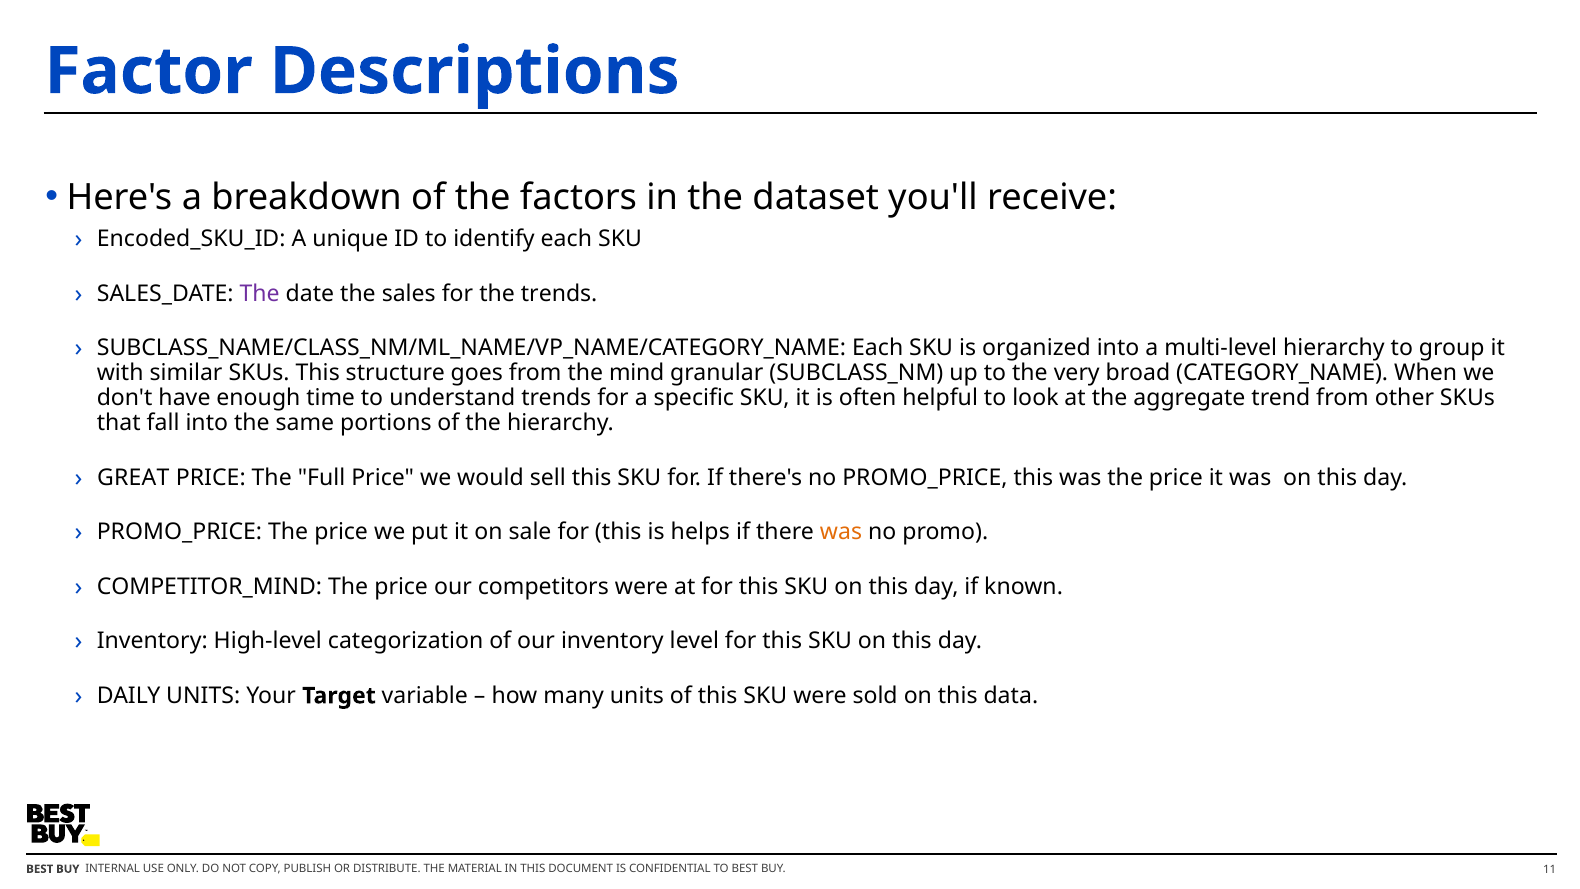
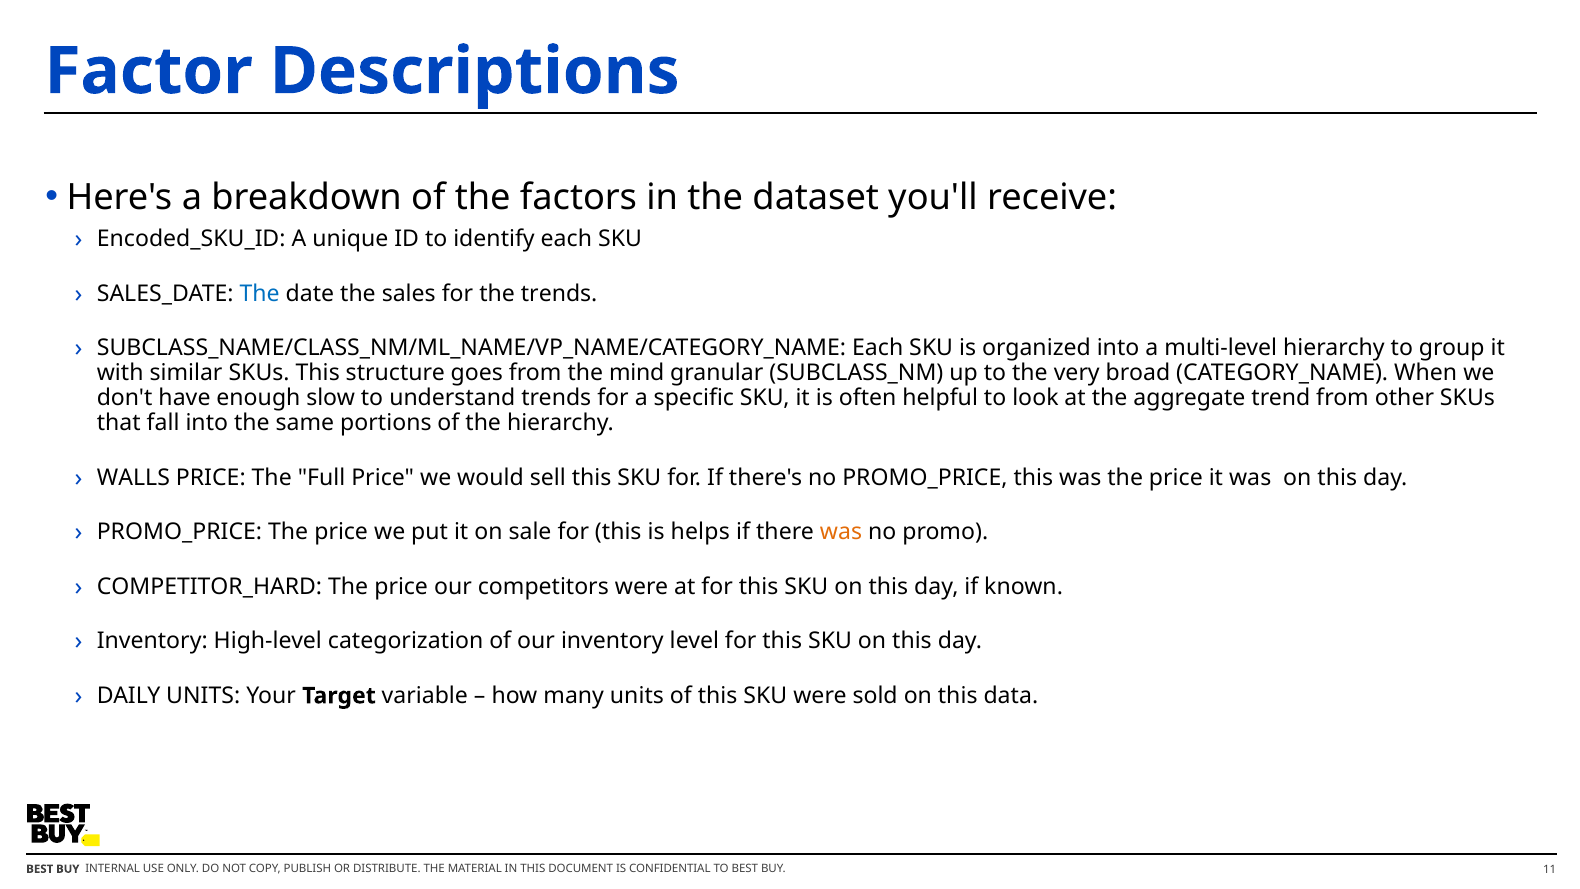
The at (260, 294) colour: purple -> blue
time: time -> slow
GREAT: GREAT -> WALLS
COMPETITOR_MIND: COMPETITOR_MIND -> COMPETITOR_HARD
